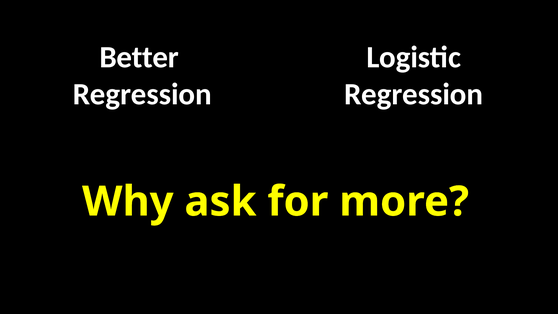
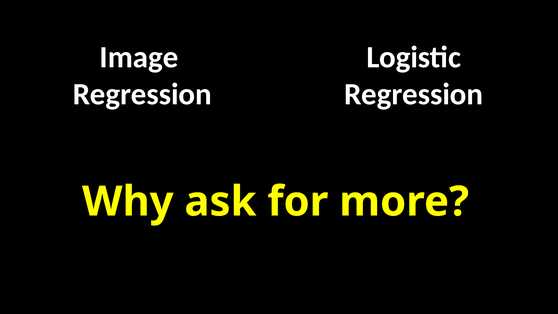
Better: Better -> Image
